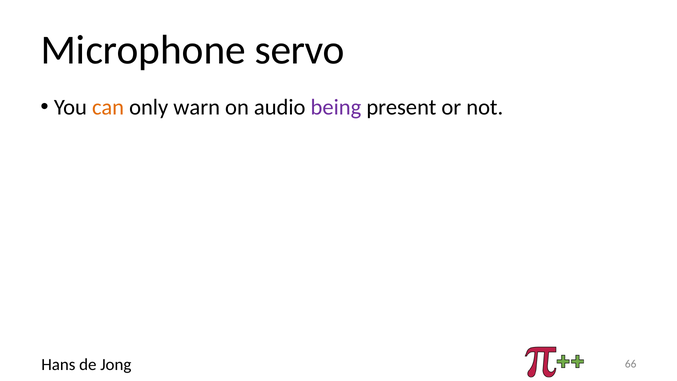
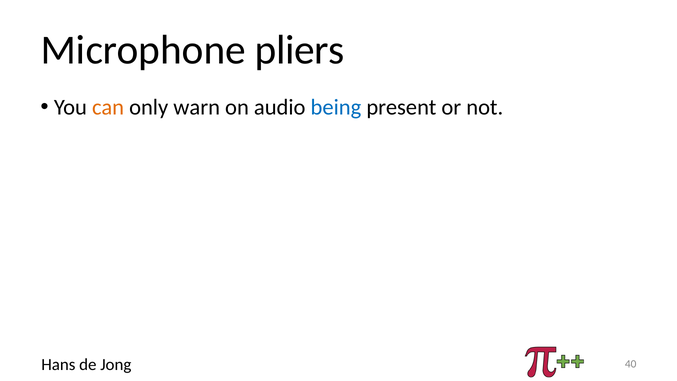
servo: servo -> pliers
being colour: purple -> blue
66: 66 -> 40
